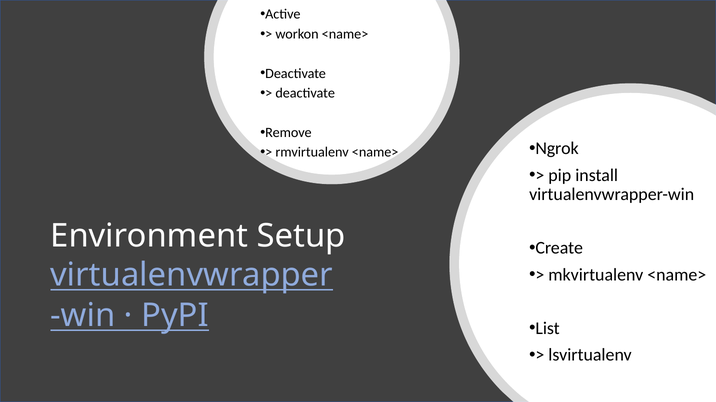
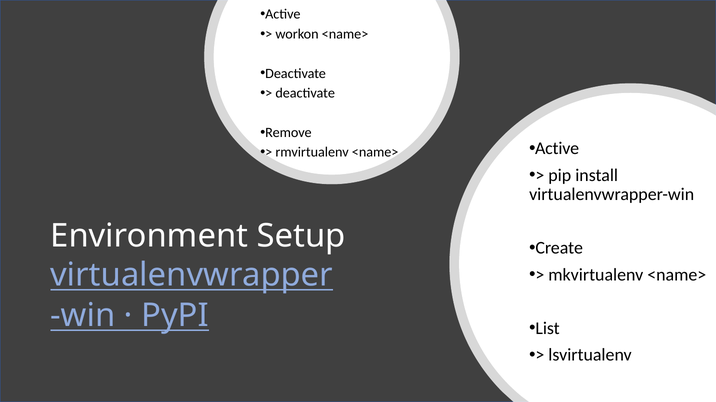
Ngrok at (557, 149): Ngrok -> Active
